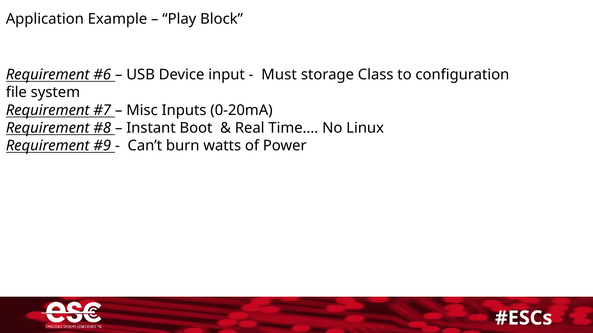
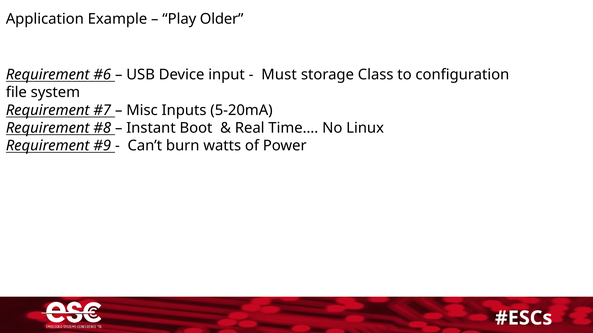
Block: Block -> Older
0-20mA: 0-20mA -> 5-20mA
